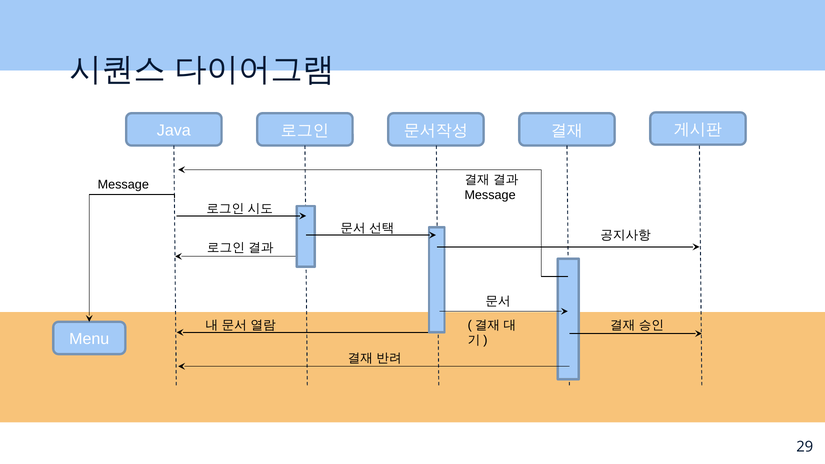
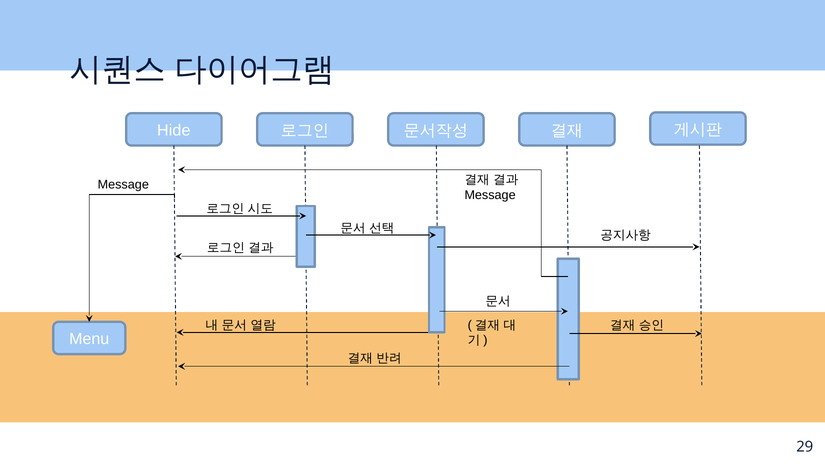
Java: Java -> Hide
